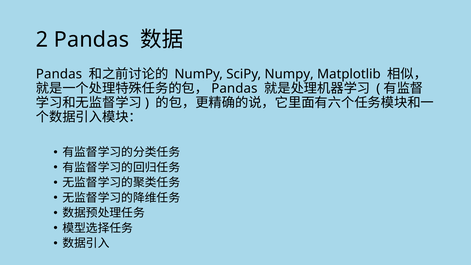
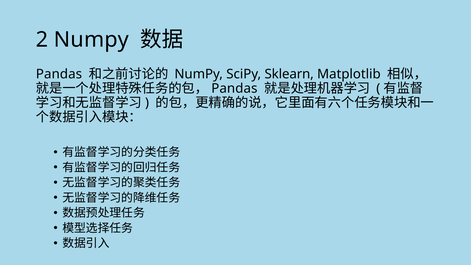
2 Pandas: Pandas -> Numpy
SciPy Numpy: Numpy -> Sklearn
